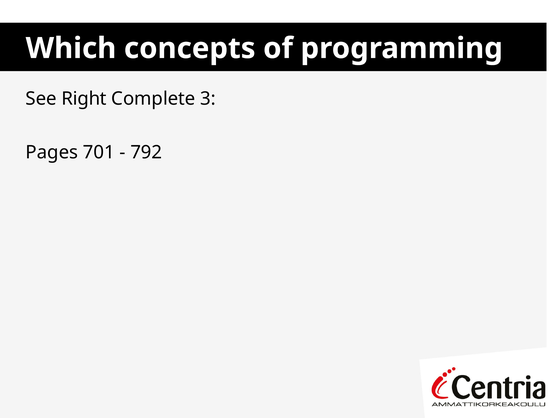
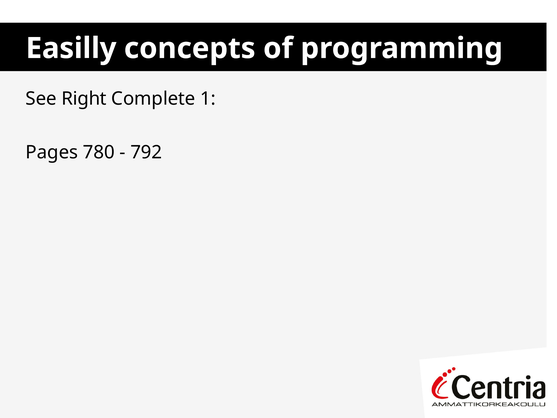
Which: Which -> Easilly
3: 3 -> 1
701: 701 -> 780
